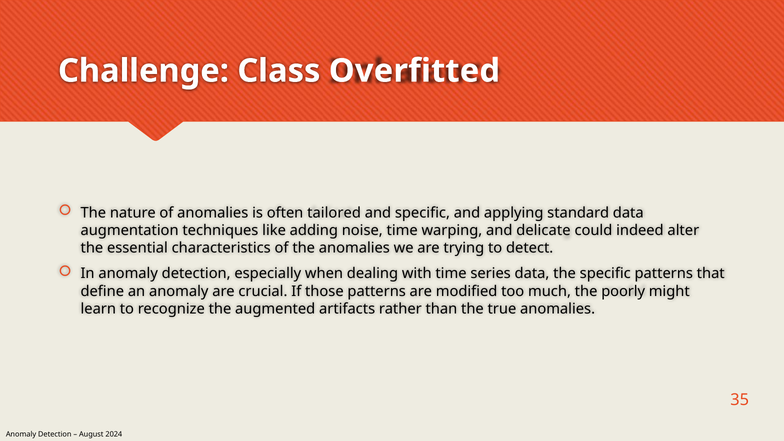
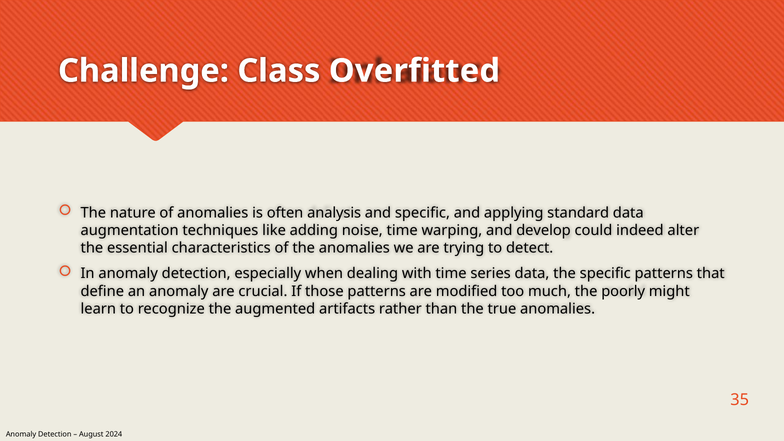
tailored: tailored -> analysis
delicate: delicate -> develop
